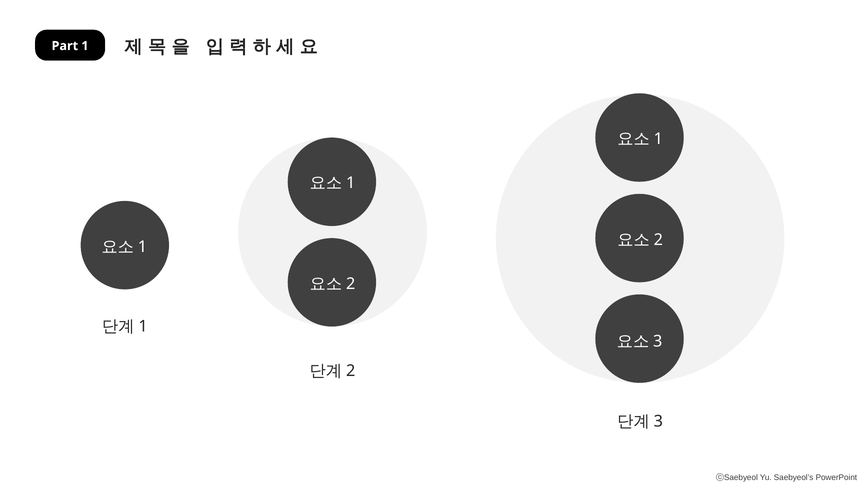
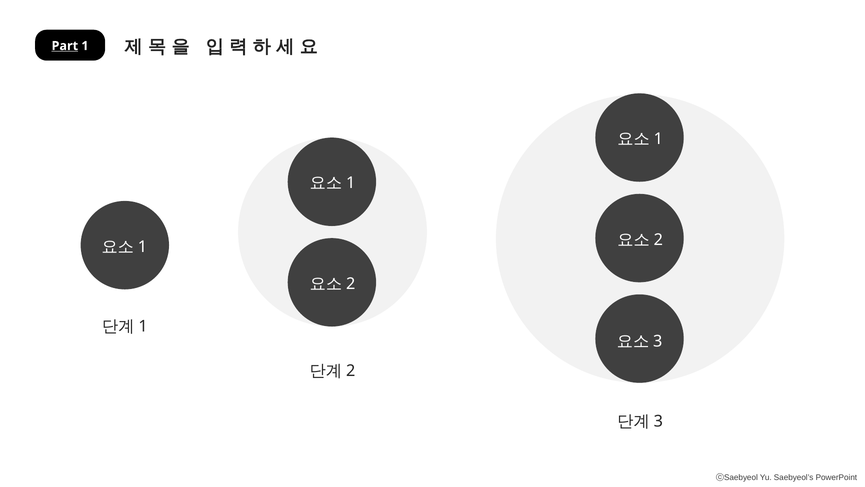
Part underline: none -> present
